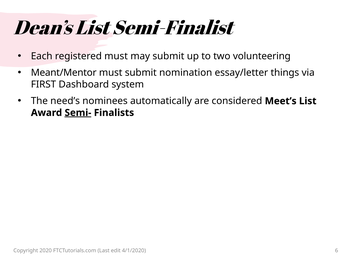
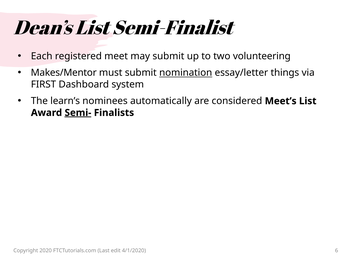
registered must: must -> meet
Meant/Mentor: Meant/Mentor -> Makes/Mentor
nomination underline: none -> present
need’s: need’s -> learn’s
